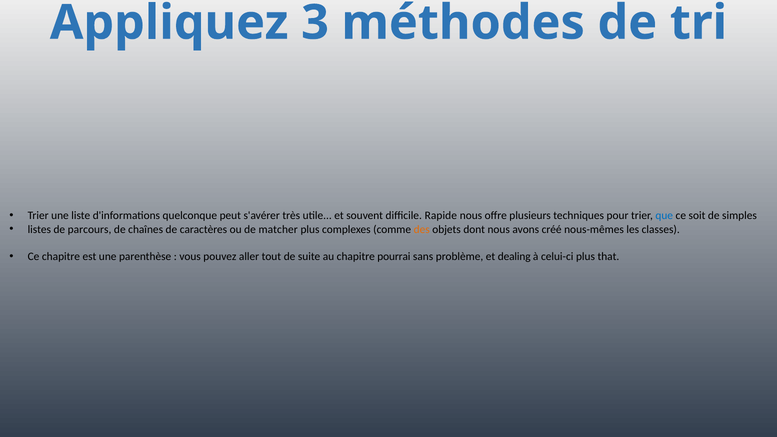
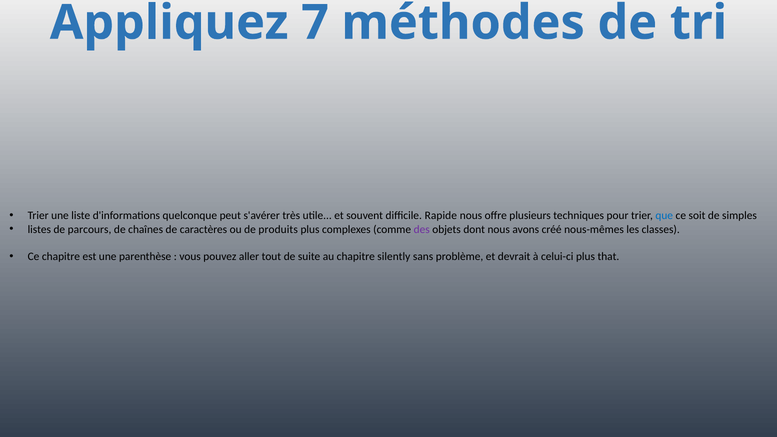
3: 3 -> 7
matcher: matcher -> produits
des colour: orange -> purple
pourrai: pourrai -> silently
dealing: dealing -> devrait
